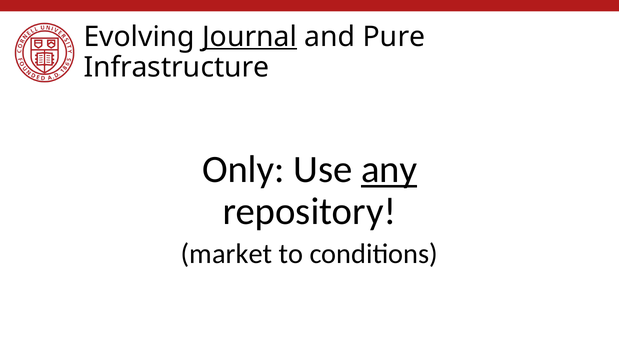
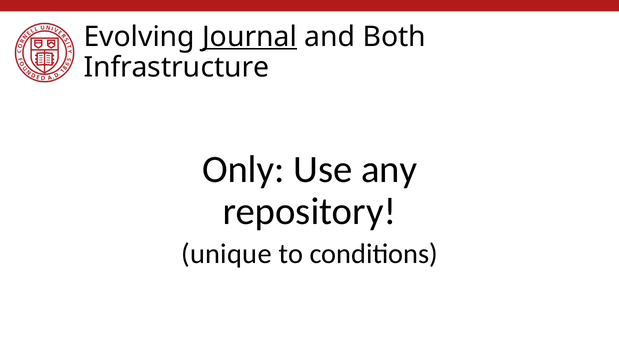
Pure: Pure -> Both
any underline: present -> none
market: market -> unique
